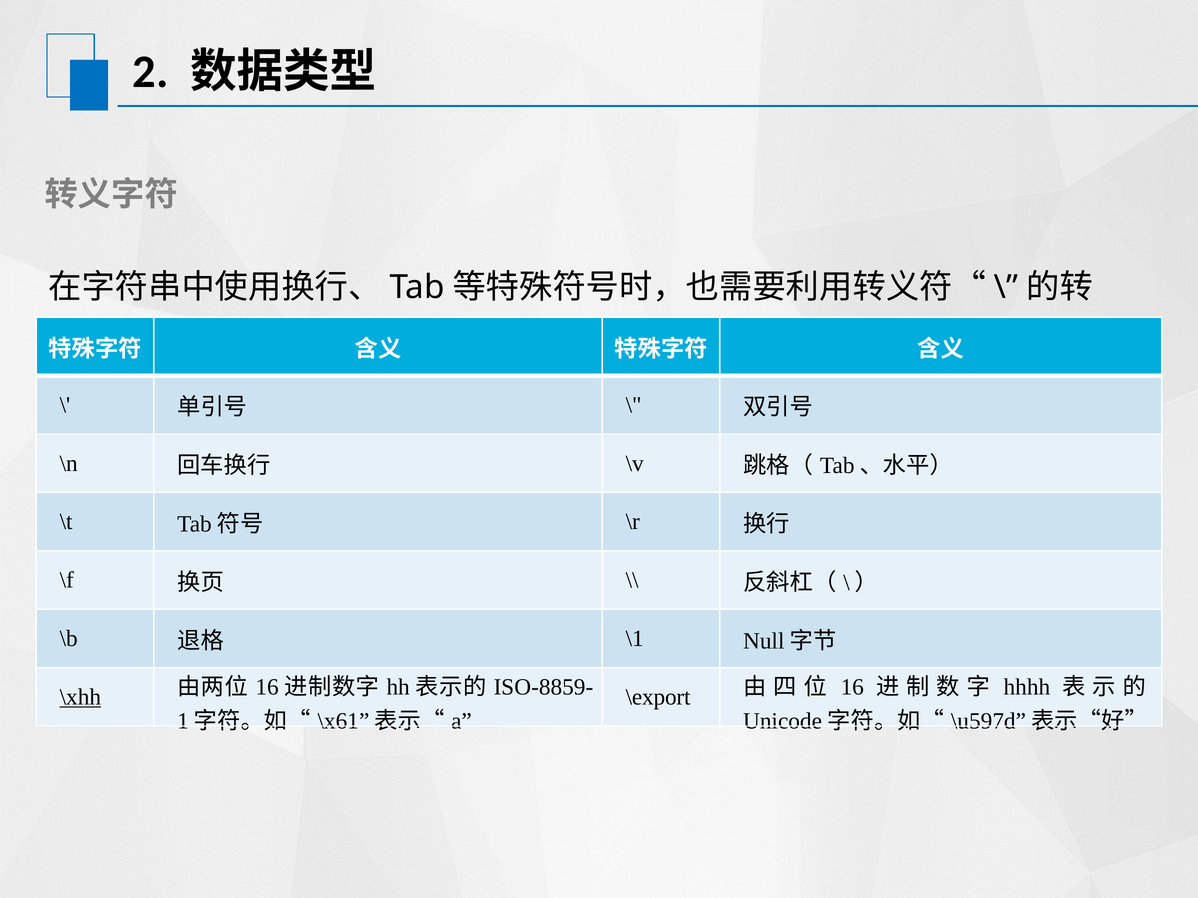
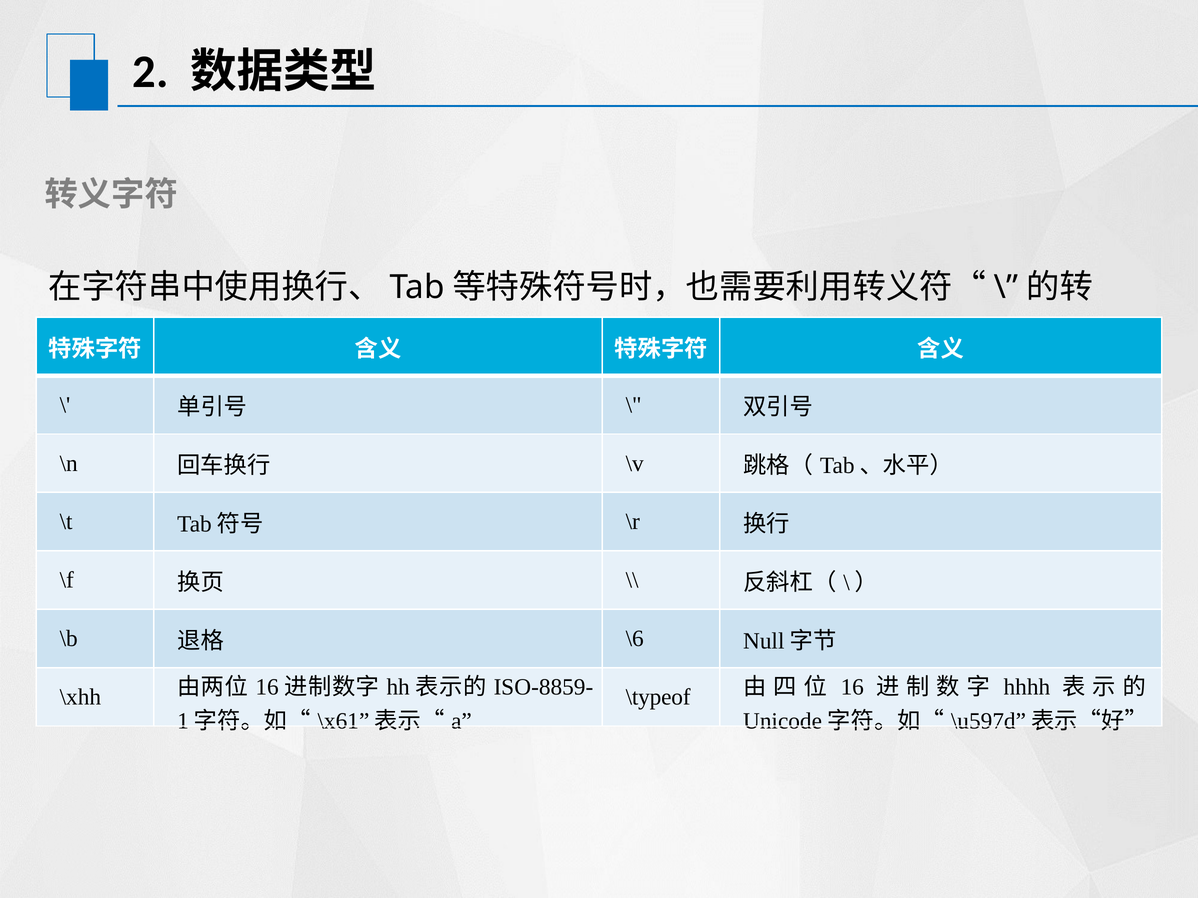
\1: \1 -> \6
\xhh underline: present -> none
\export: \export -> \typeof
